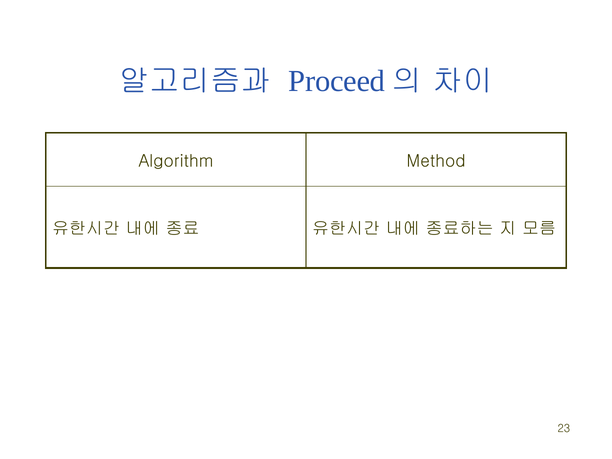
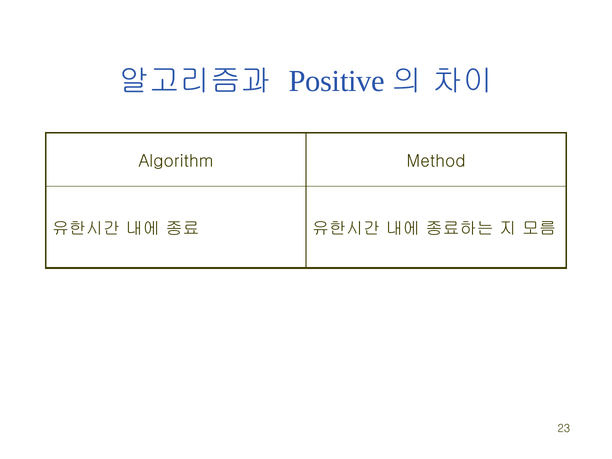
Proceed: Proceed -> Positive
